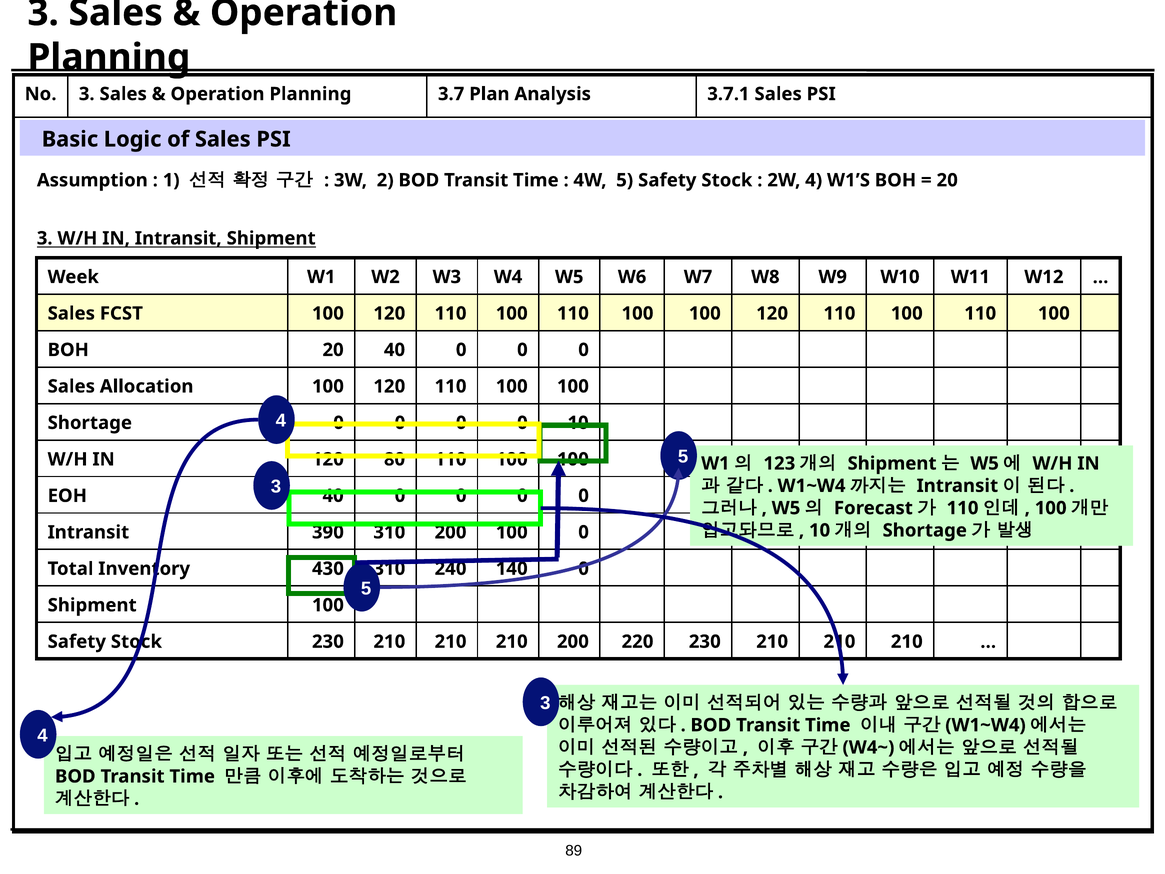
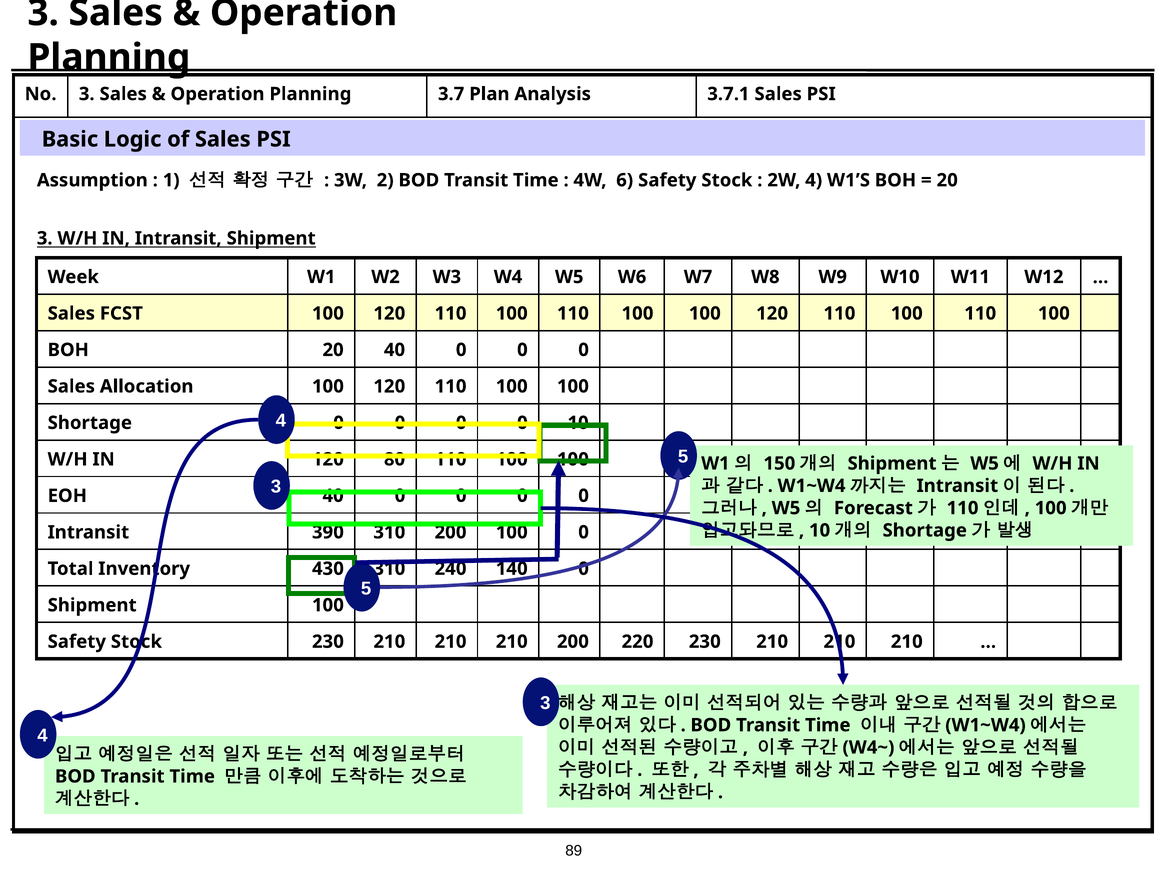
4W 5: 5 -> 6
123: 123 -> 150
